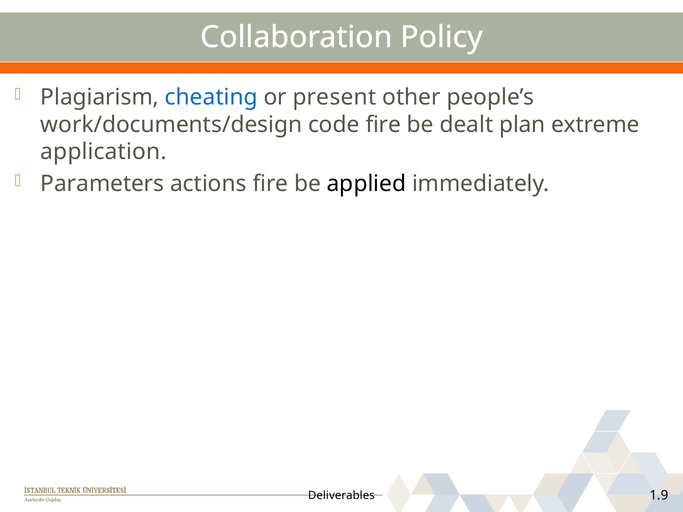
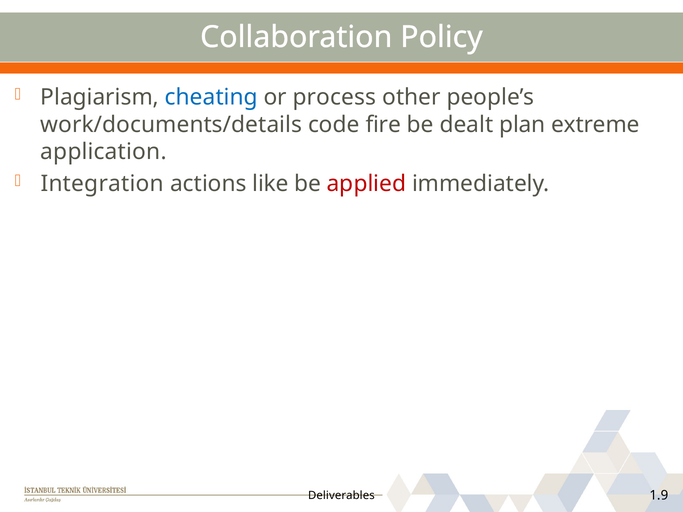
present: present -> process
work/documents/design: work/documents/design -> work/documents/details
Parameters: Parameters -> Integration
actions fire: fire -> like
applied colour: black -> red
